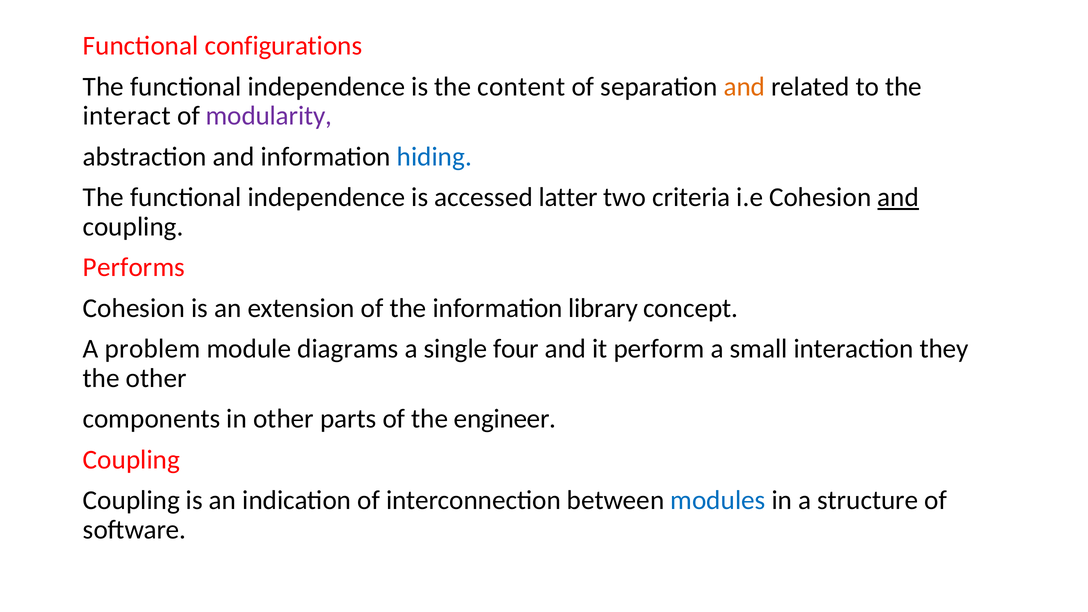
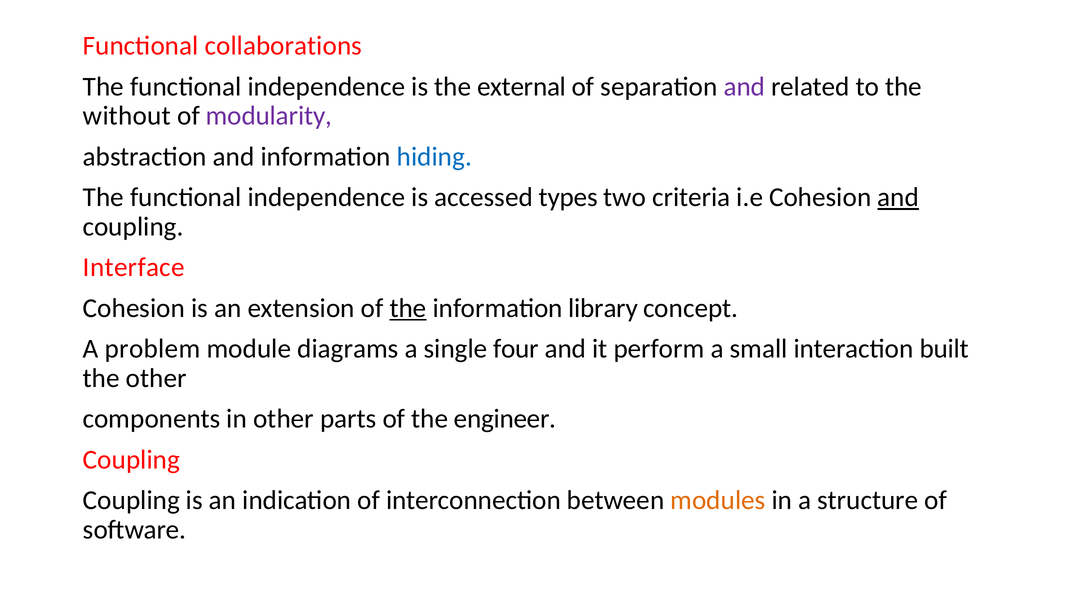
configurations: configurations -> collaborations
content: content -> external
and at (744, 87) colour: orange -> purple
interact: interact -> without
latter: latter -> types
Performs: Performs -> Interface
the at (408, 308) underline: none -> present
they: they -> built
modules colour: blue -> orange
